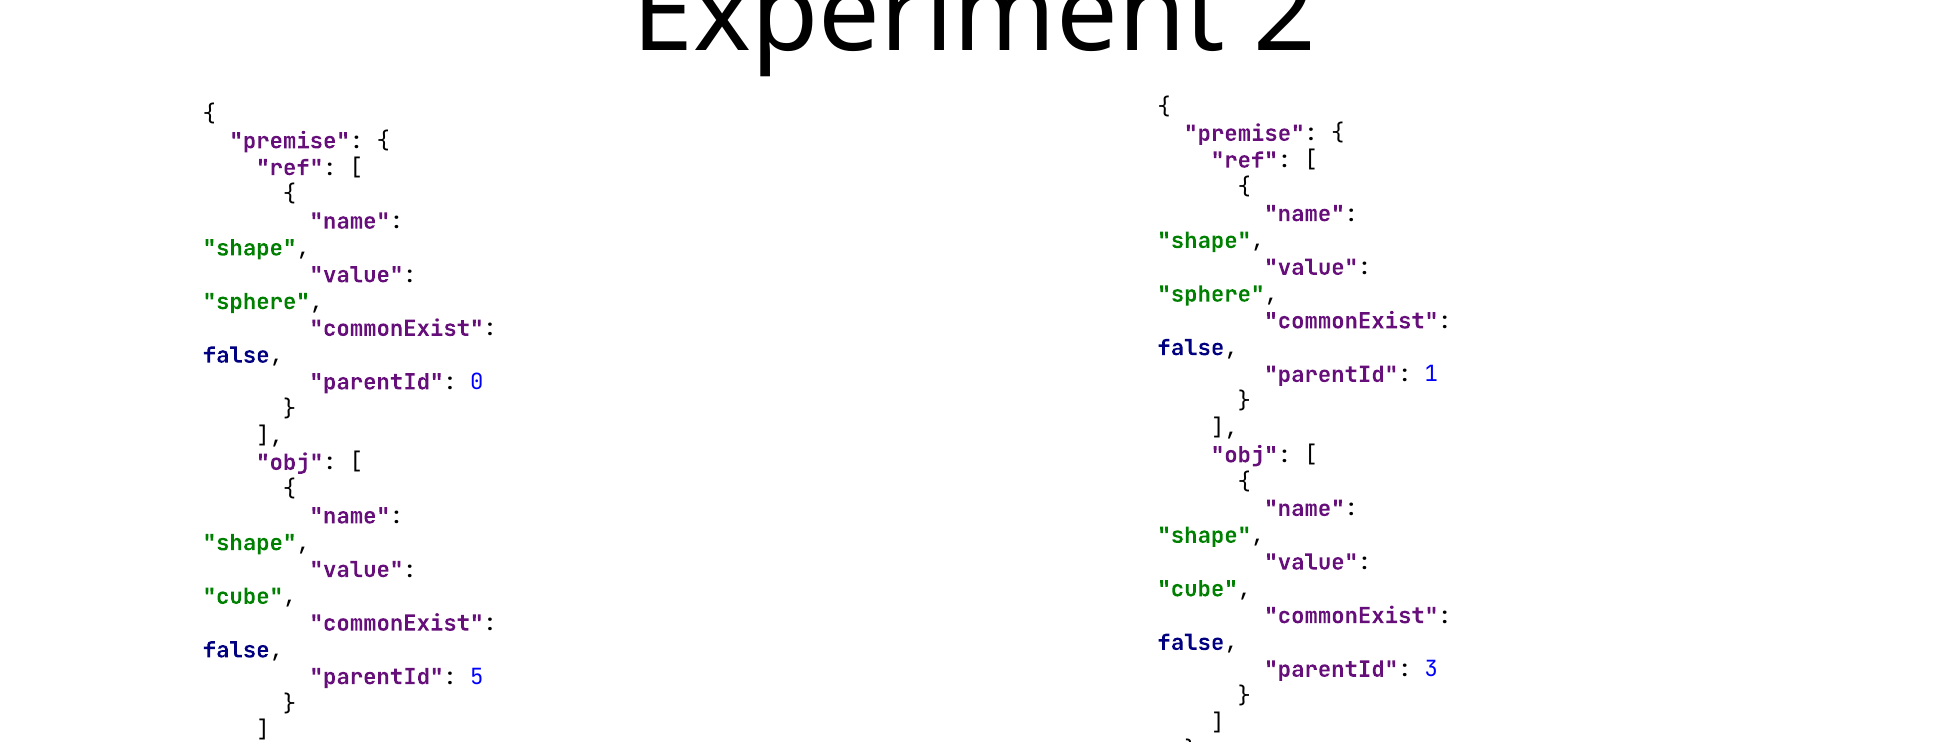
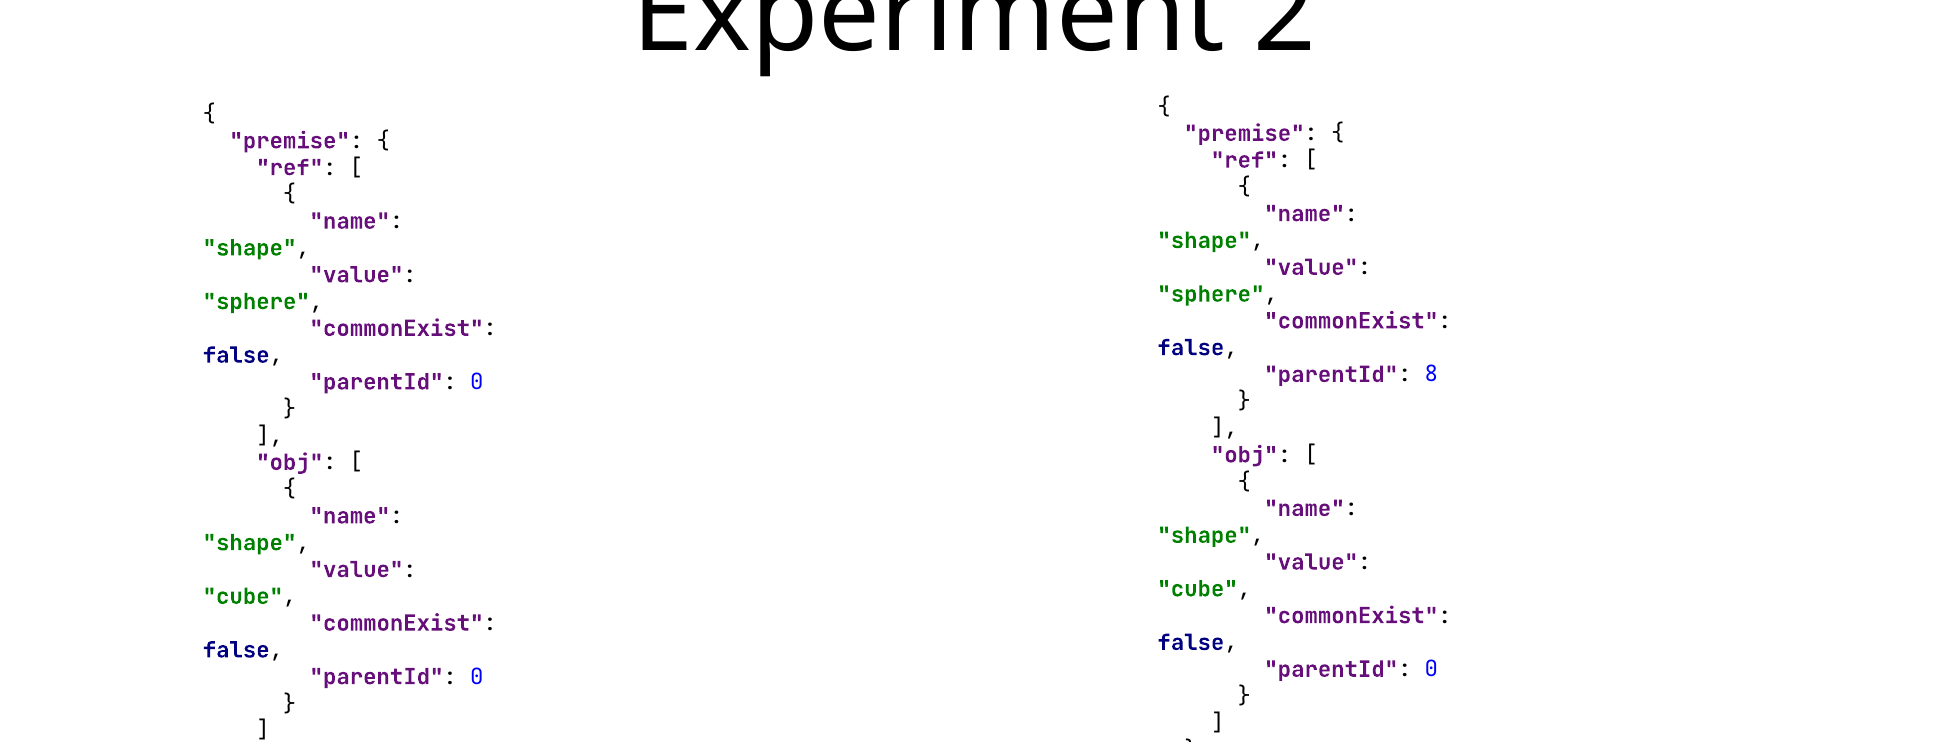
parentId 1: 1 -> 8
3 at (1431, 670): 3 -> 0
5 at (477, 677): 5 -> 0
